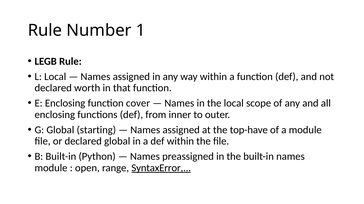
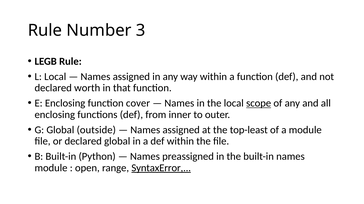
1: 1 -> 3
scope underline: none -> present
starting: starting -> outside
top-have: top-have -> top-least
